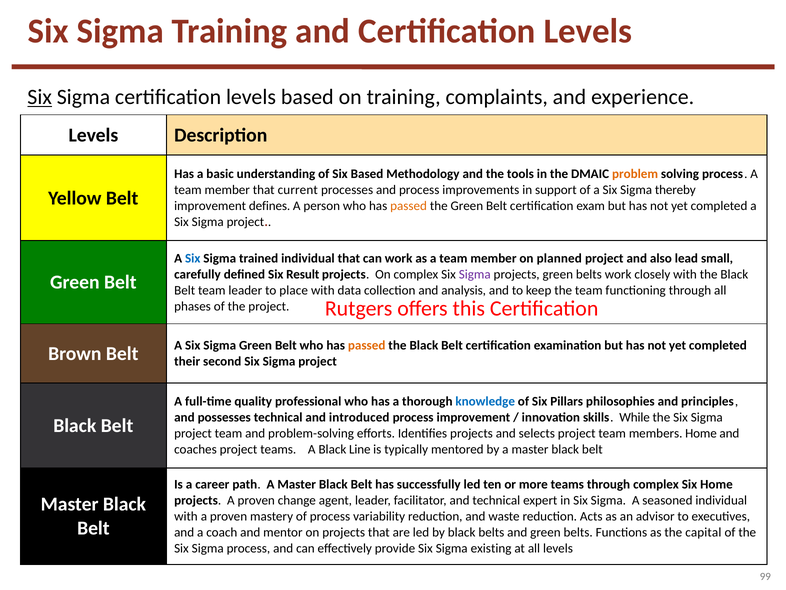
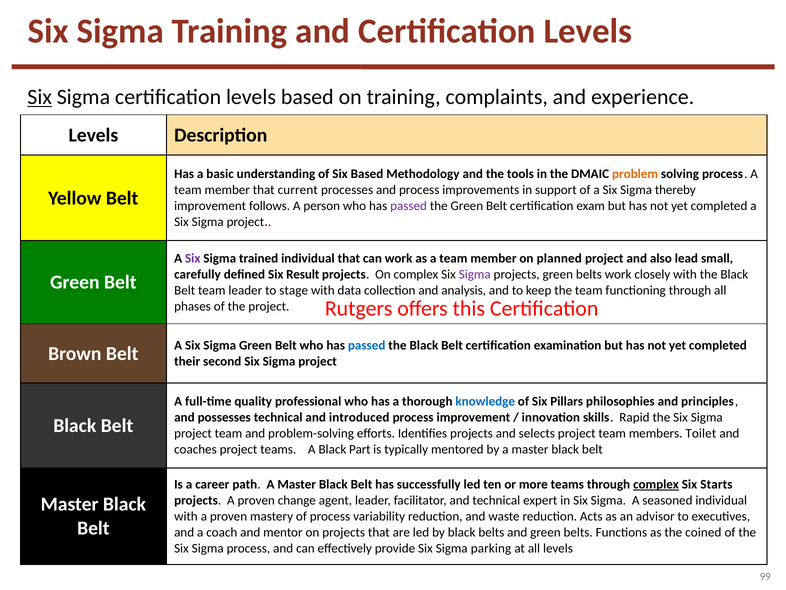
defines: defines -> follows
passed at (409, 206) colour: orange -> purple
Six at (193, 258) colour: blue -> purple
place: place -> stage
passed at (367, 345) colour: orange -> blue
While: While -> Rapid
members Home: Home -> Toilet
Line: Line -> Part
complex at (656, 484) underline: none -> present
Six Home: Home -> Starts
capital: capital -> coined
existing: existing -> parking
